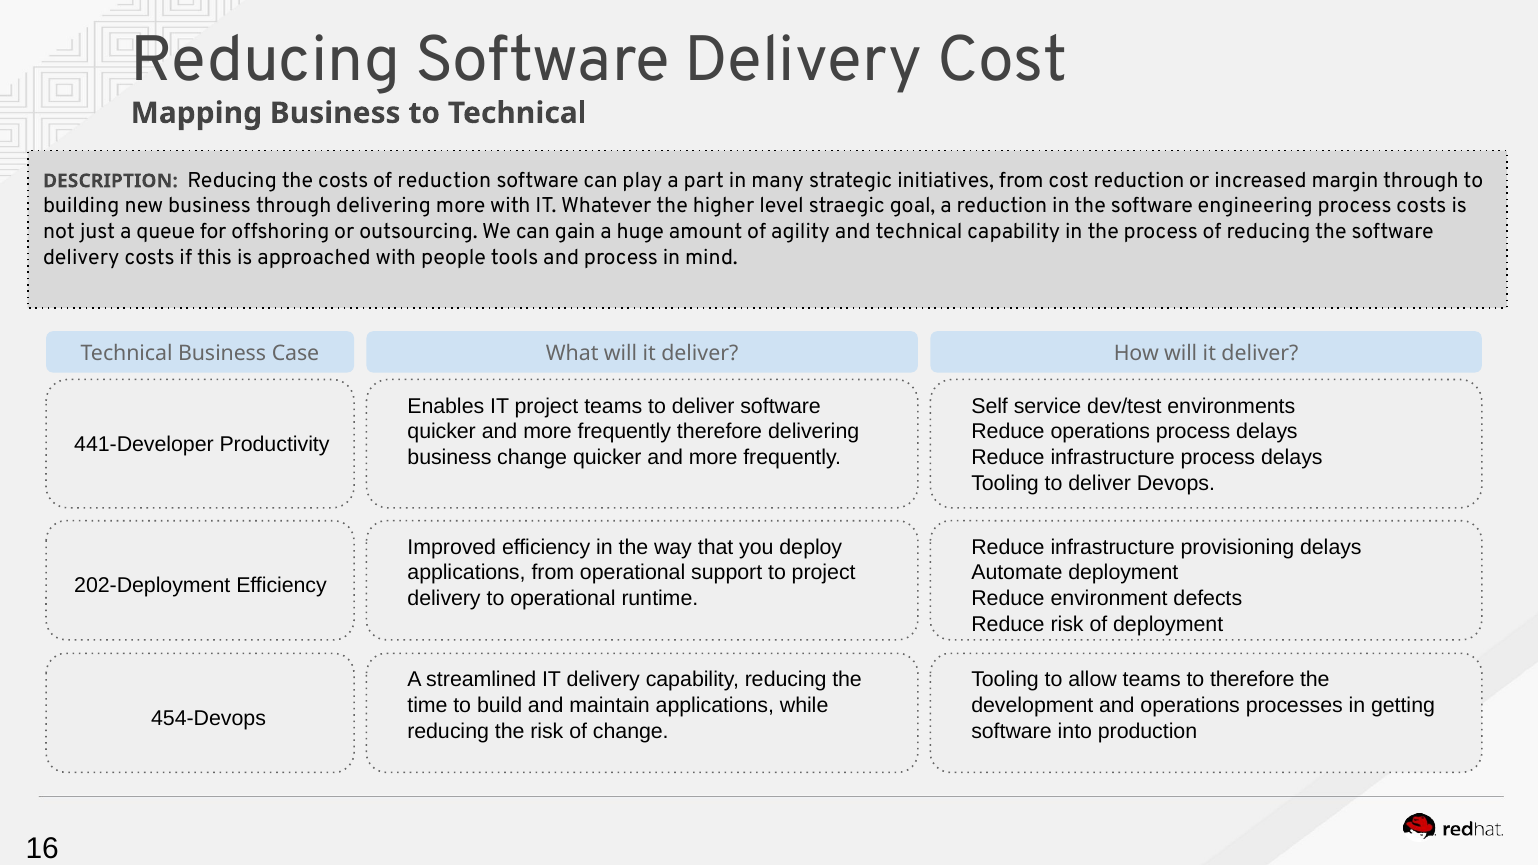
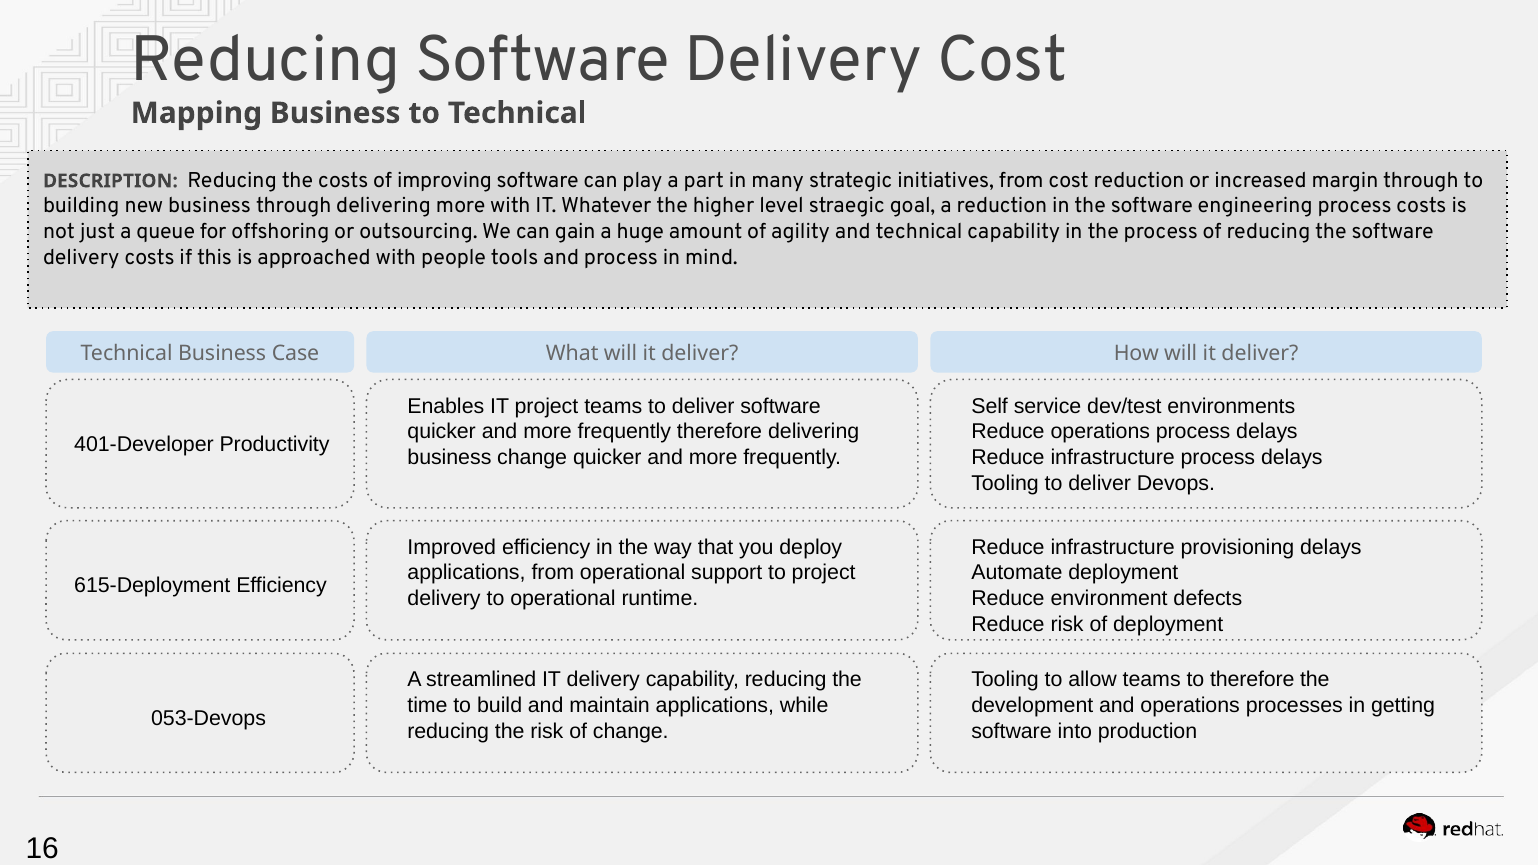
of reduction: reduction -> improving
441-Developer: 441-Developer -> 401-Developer
202-Deployment: 202-Deployment -> 615-Deployment
454-Devops: 454-Devops -> 053-Devops
